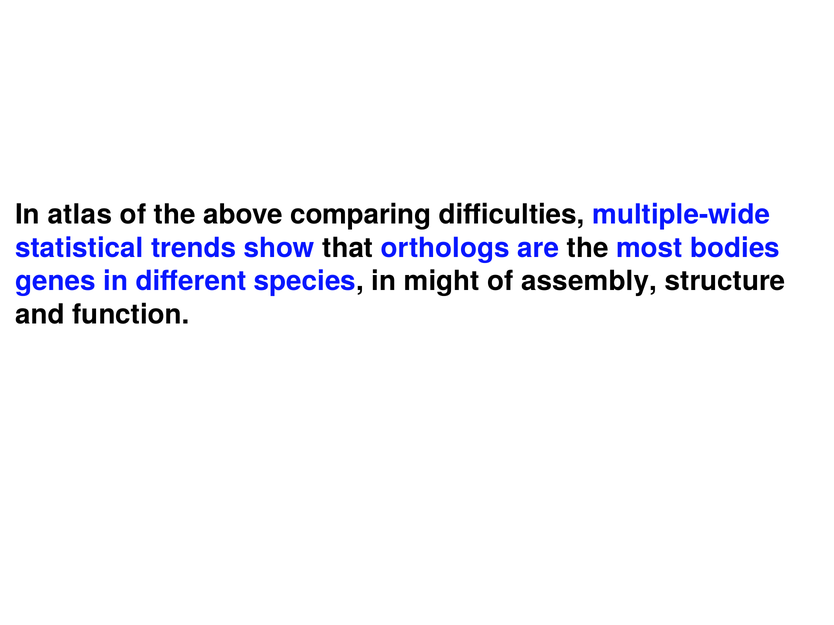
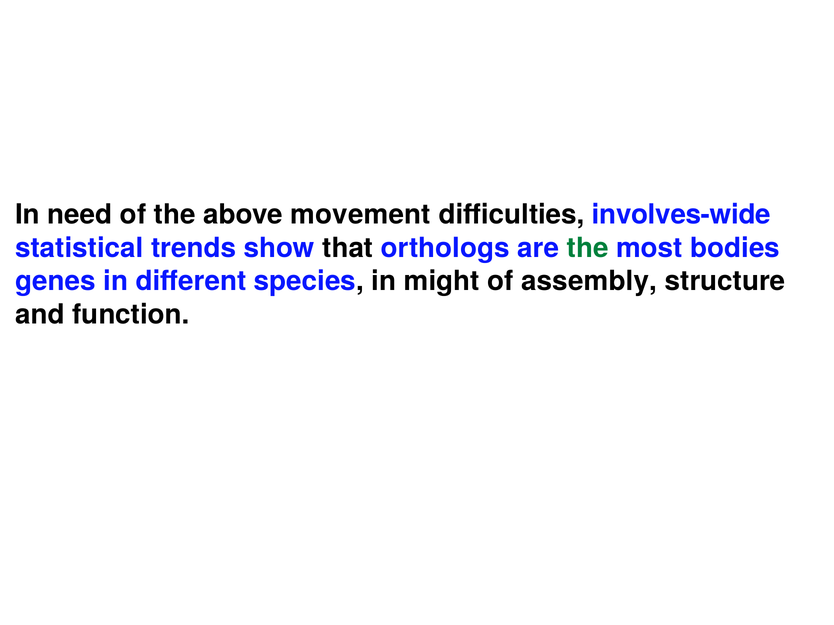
atlas: atlas -> need
comparing: comparing -> movement
multiple-wide: multiple-wide -> involves-wide
the at (588, 248) colour: black -> green
